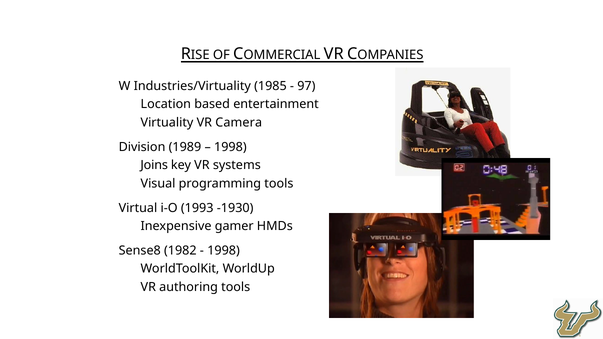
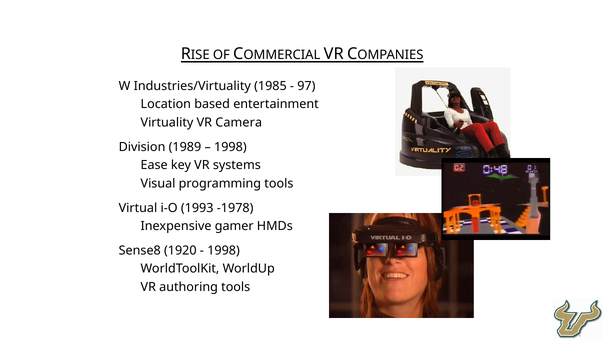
Joins: Joins -> Ease
-1930: -1930 -> -1978
1982: 1982 -> 1920
